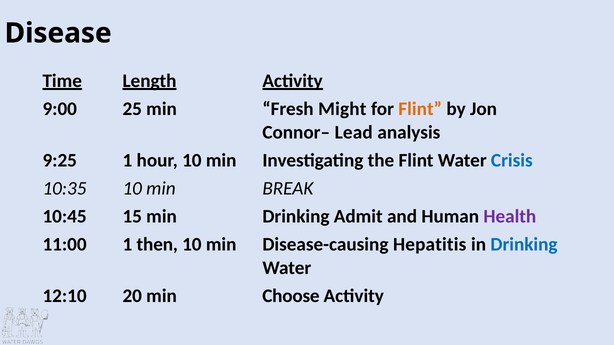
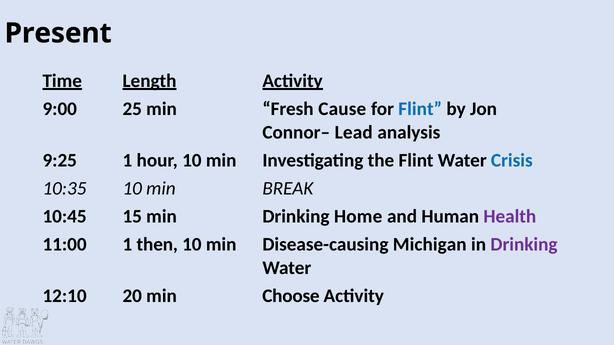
Disease: Disease -> Present
Might: Might -> Cause
Flint at (420, 109) colour: orange -> blue
Admit: Admit -> Home
Hepatitis: Hepatitis -> Michigan
Drinking at (524, 245) colour: blue -> purple
